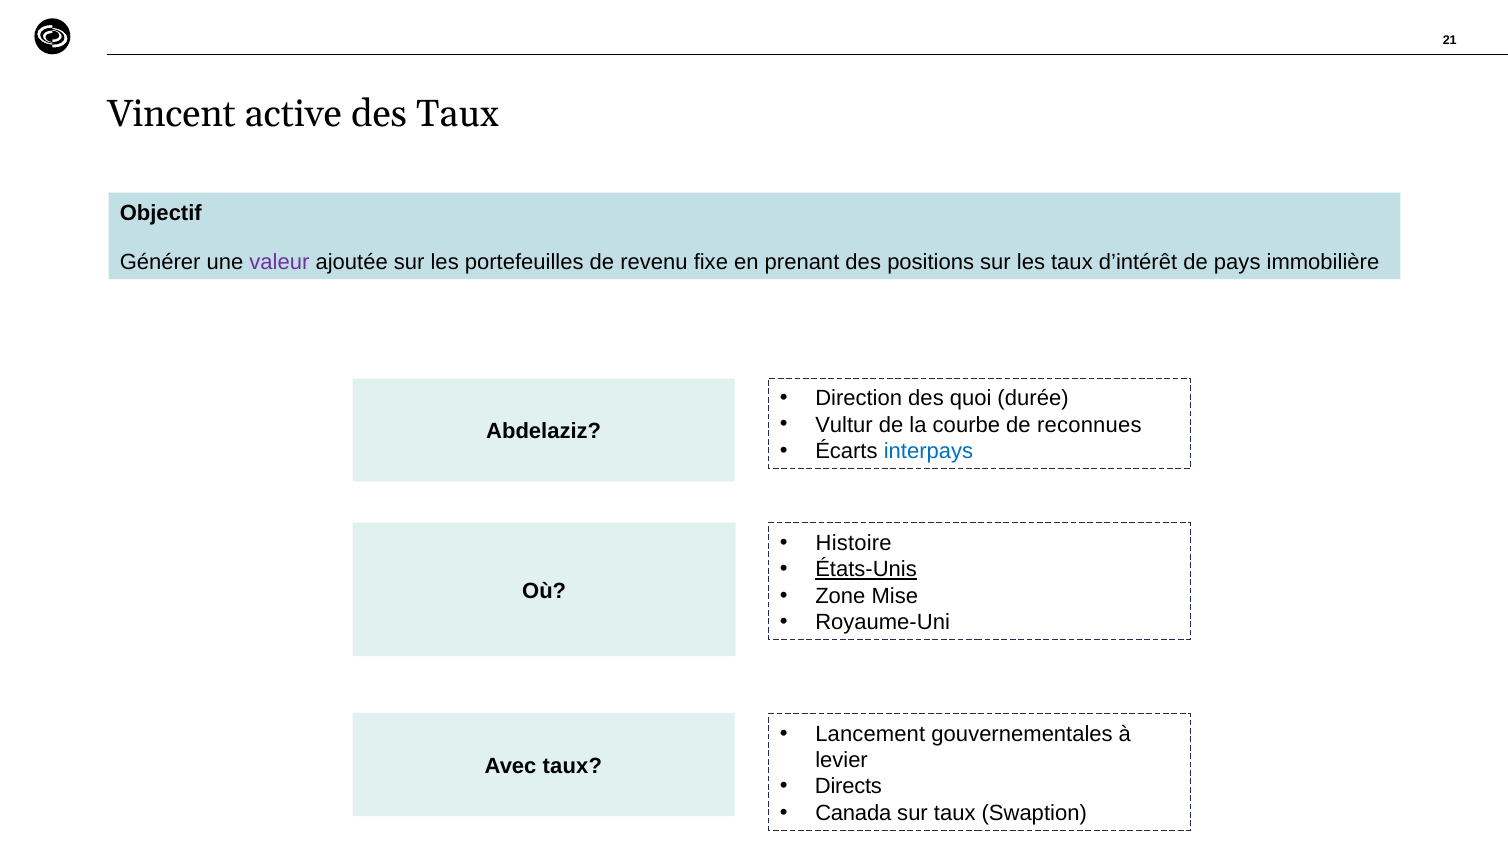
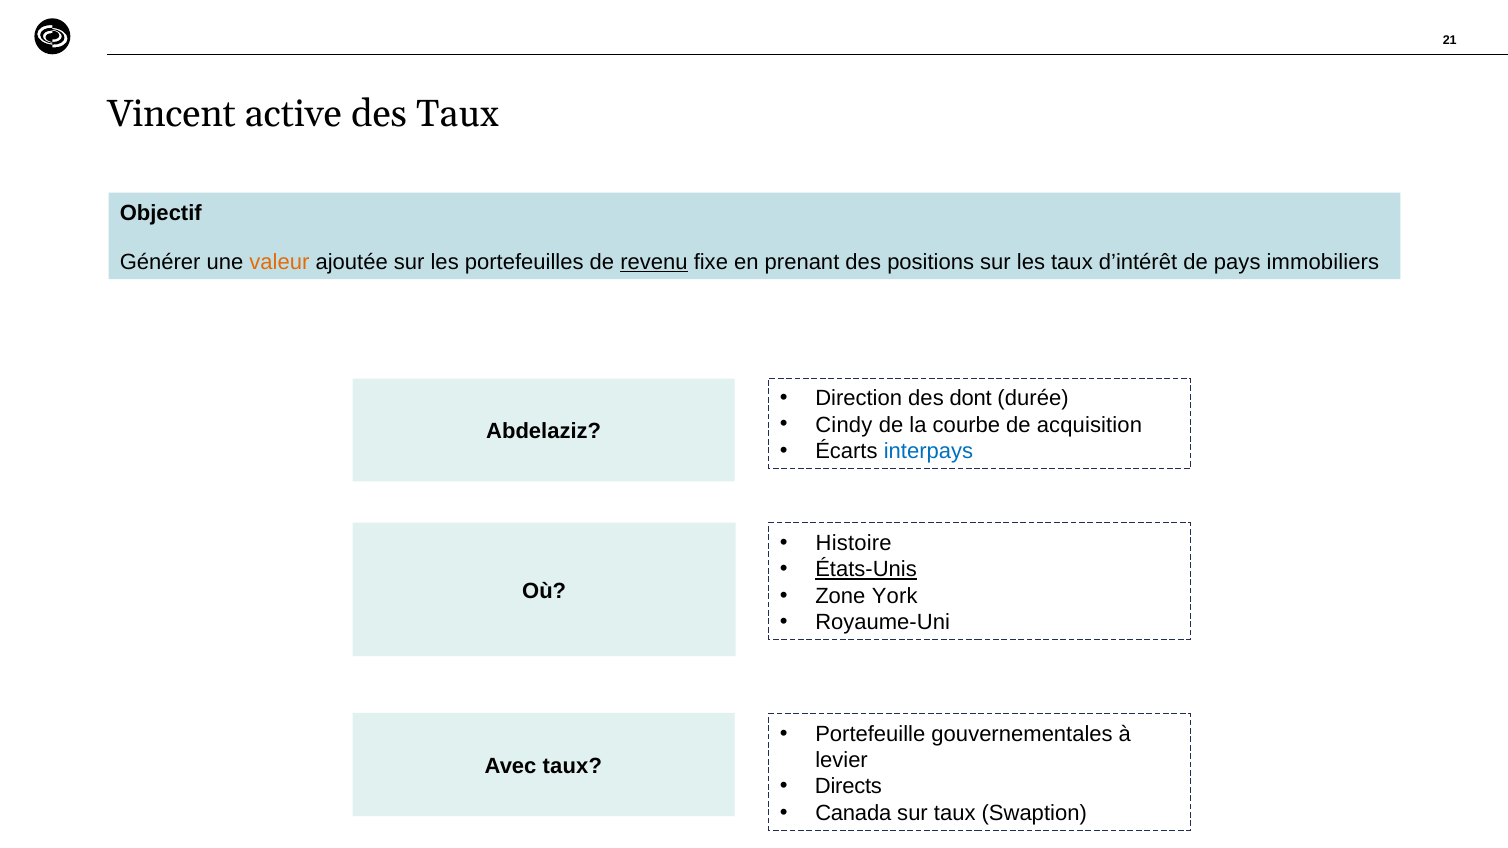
valeur colour: purple -> orange
revenu underline: none -> present
immobilière: immobilière -> immobiliers
quoi: quoi -> dont
Vultur: Vultur -> Cindy
reconnues: reconnues -> acquisition
Mise: Mise -> York
Lancement: Lancement -> Portefeuille
